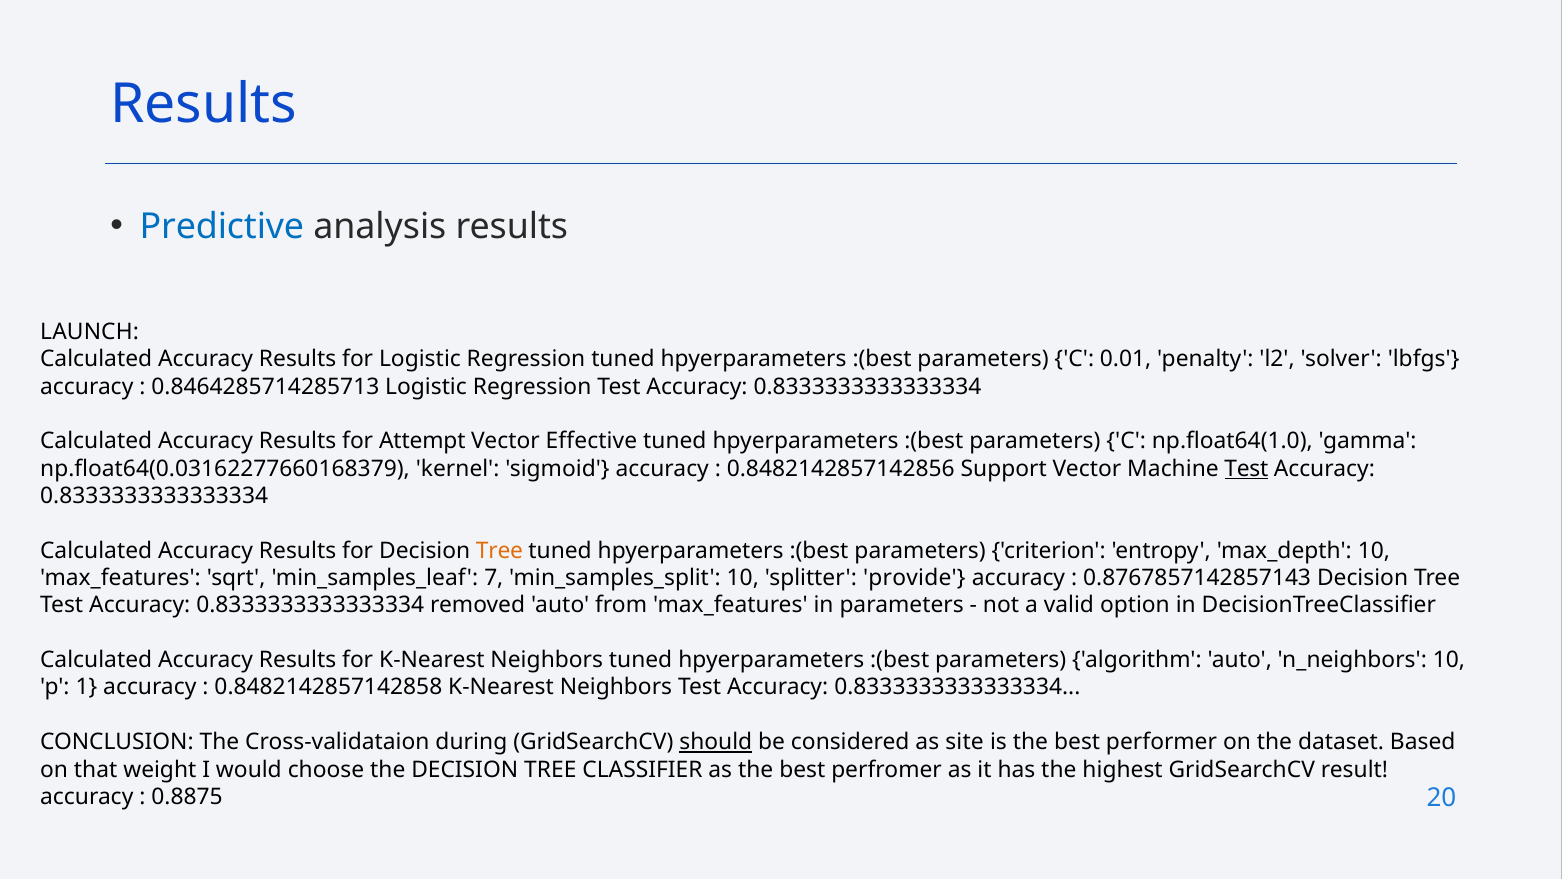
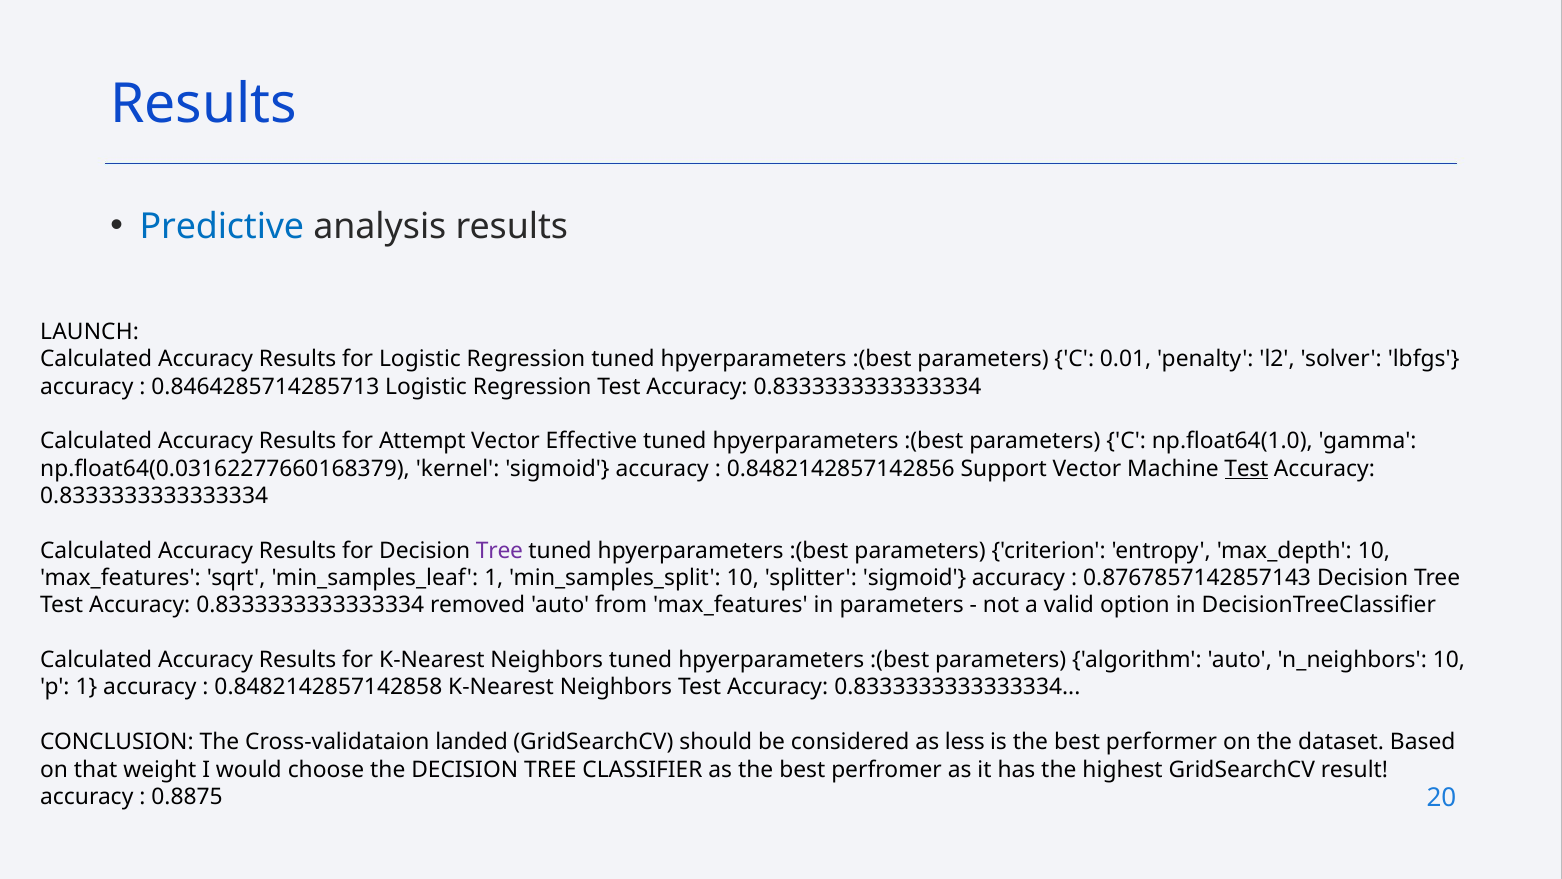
Tree at (499, 550) colour: orange -> purple
min_samples_leaf 7: 7 -> 1
splitter provide: provide -> sigmoid
during: during -> landed
should underline: present -> none
site: site -> less
